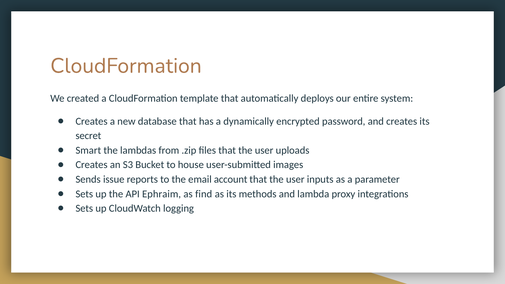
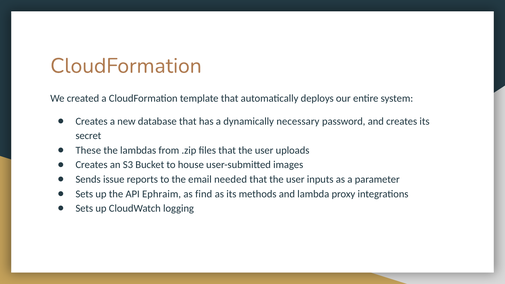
encrypted: encrypted -> necessary
Smart: Smart -> These
account: account -> needed
